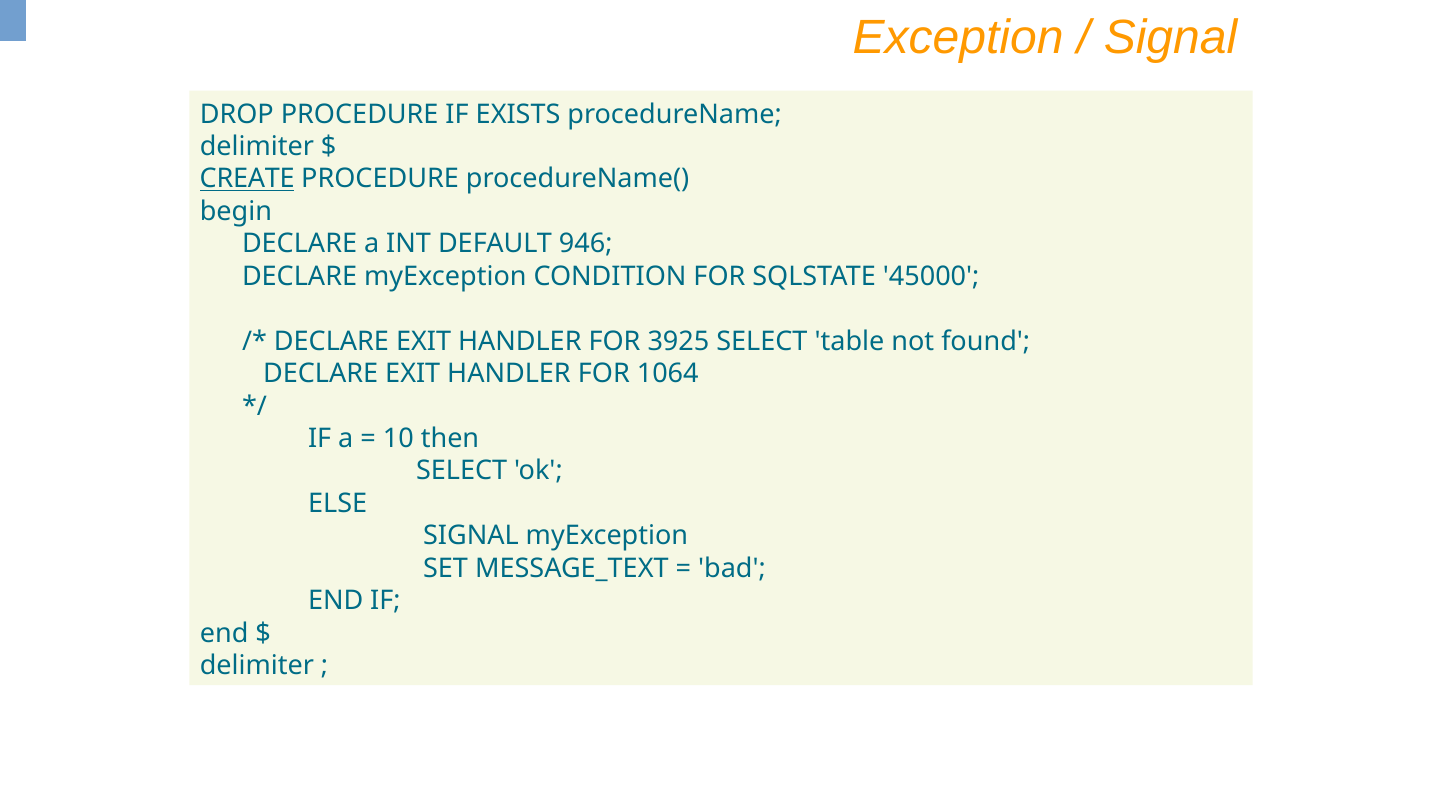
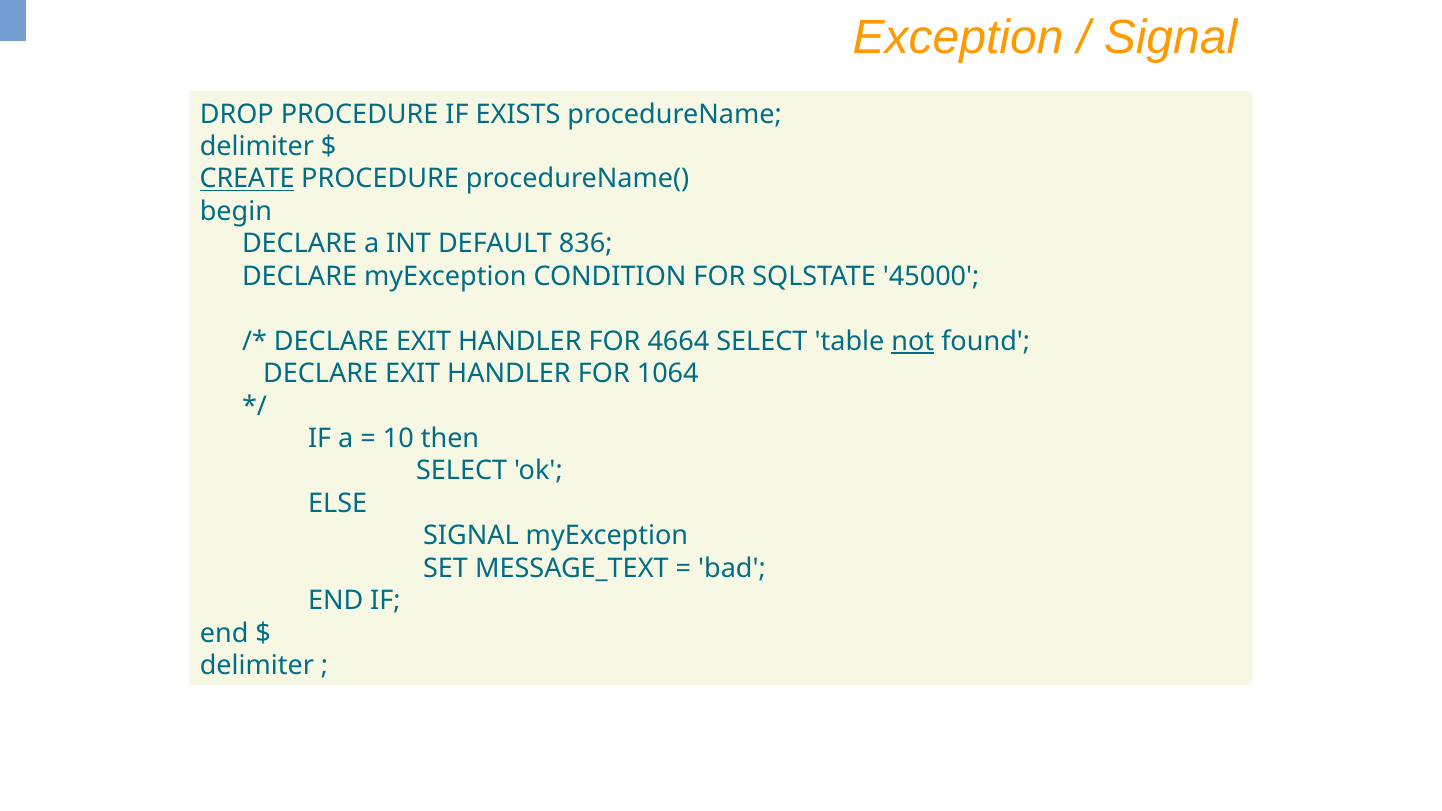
946: 946 -> 836
3925: 3925 -> 4664
not underline: none -> present
